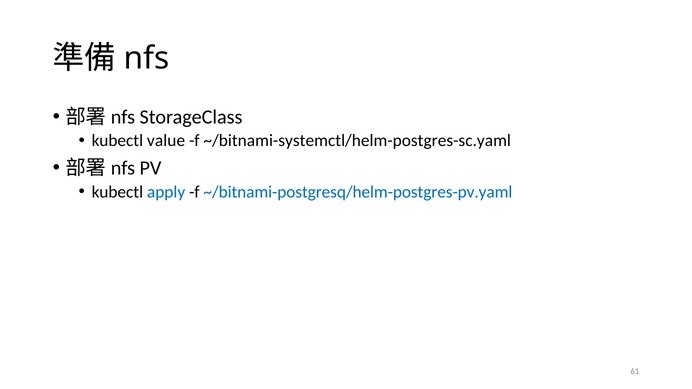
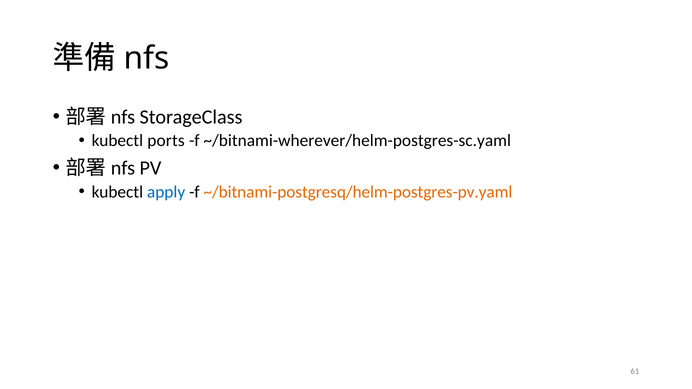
value: value -> ports
~/bitnami-systemctl/helm-postgres-sc.yaml: ~/bitnami-systemctl/helm-postgres-sc.yaml -> ~/bitnami-wherever/helm-postgres-sc.yaml
~/bitnami-postgresq/helm-postgres-pv.yaml colour: blue -> orange
